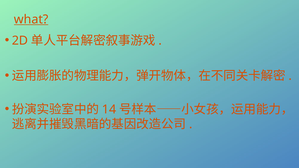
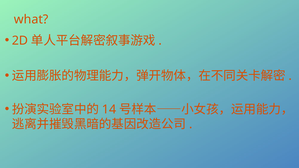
what underline: present -> none
